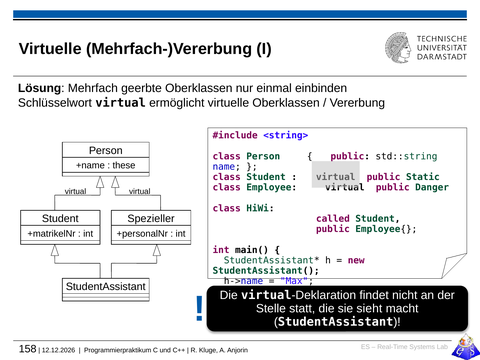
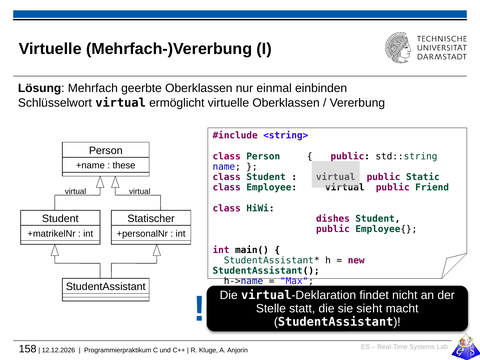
Danger: Danger -> Friend
Spezieller: Spezieller -> Statischer
called: called -> dishes
